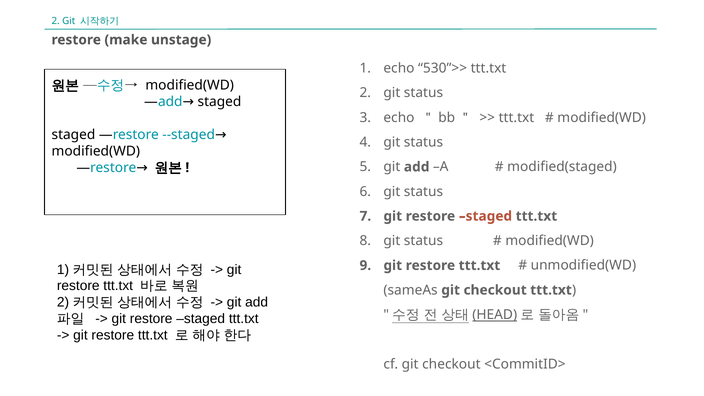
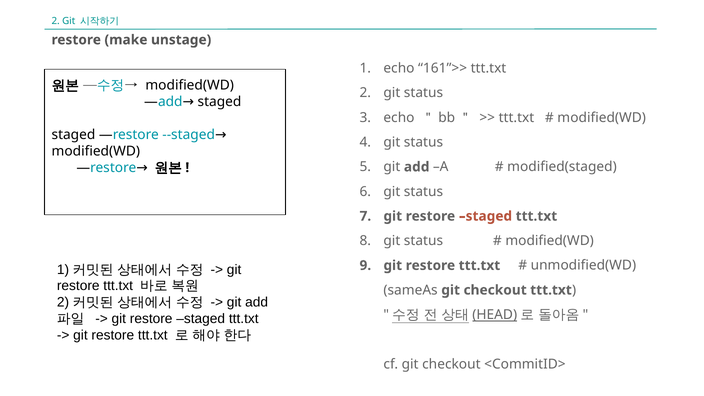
530”>>: 530”>> -> 161”>>
